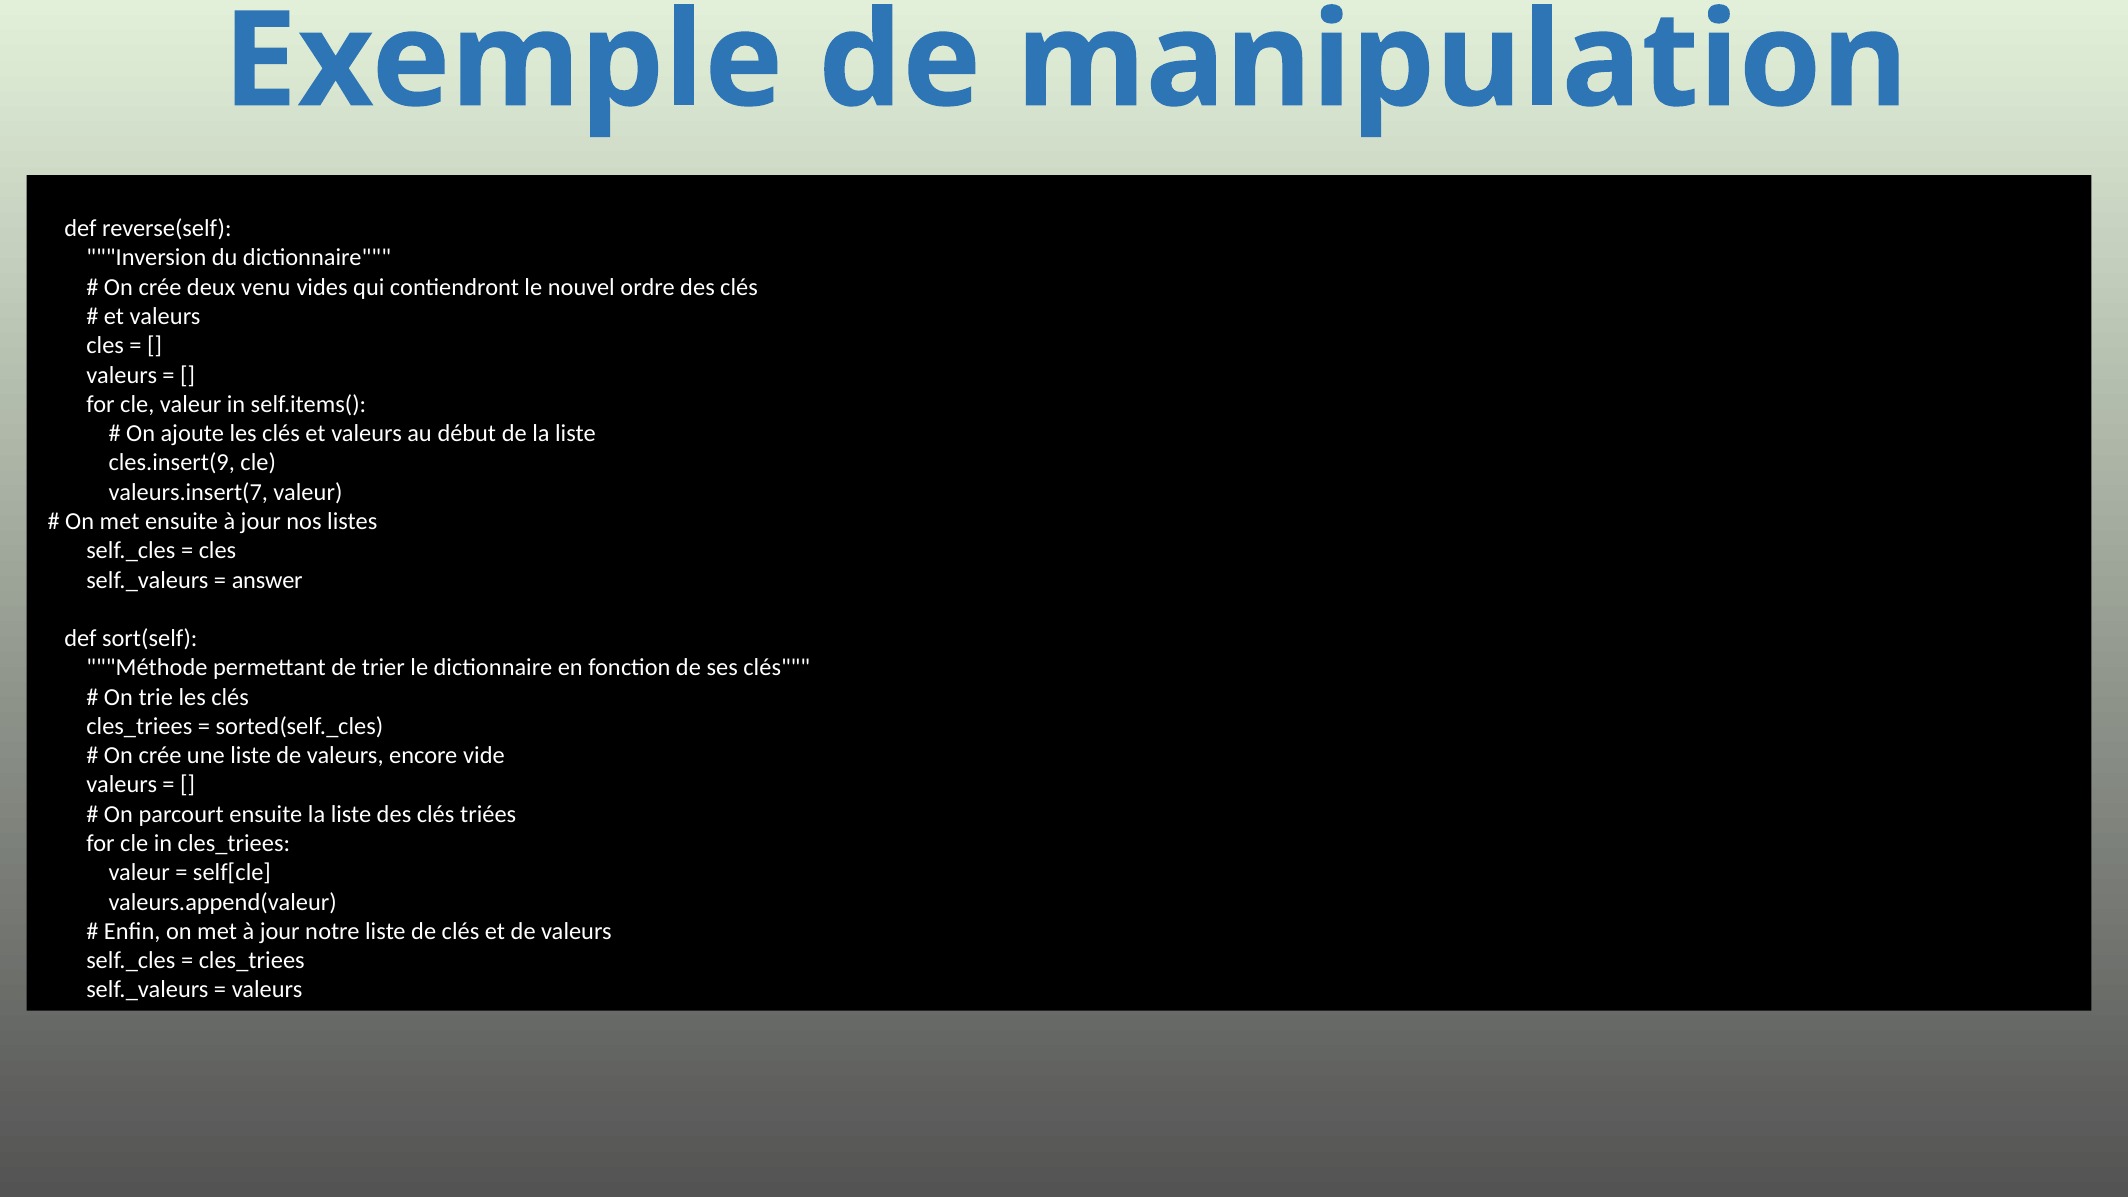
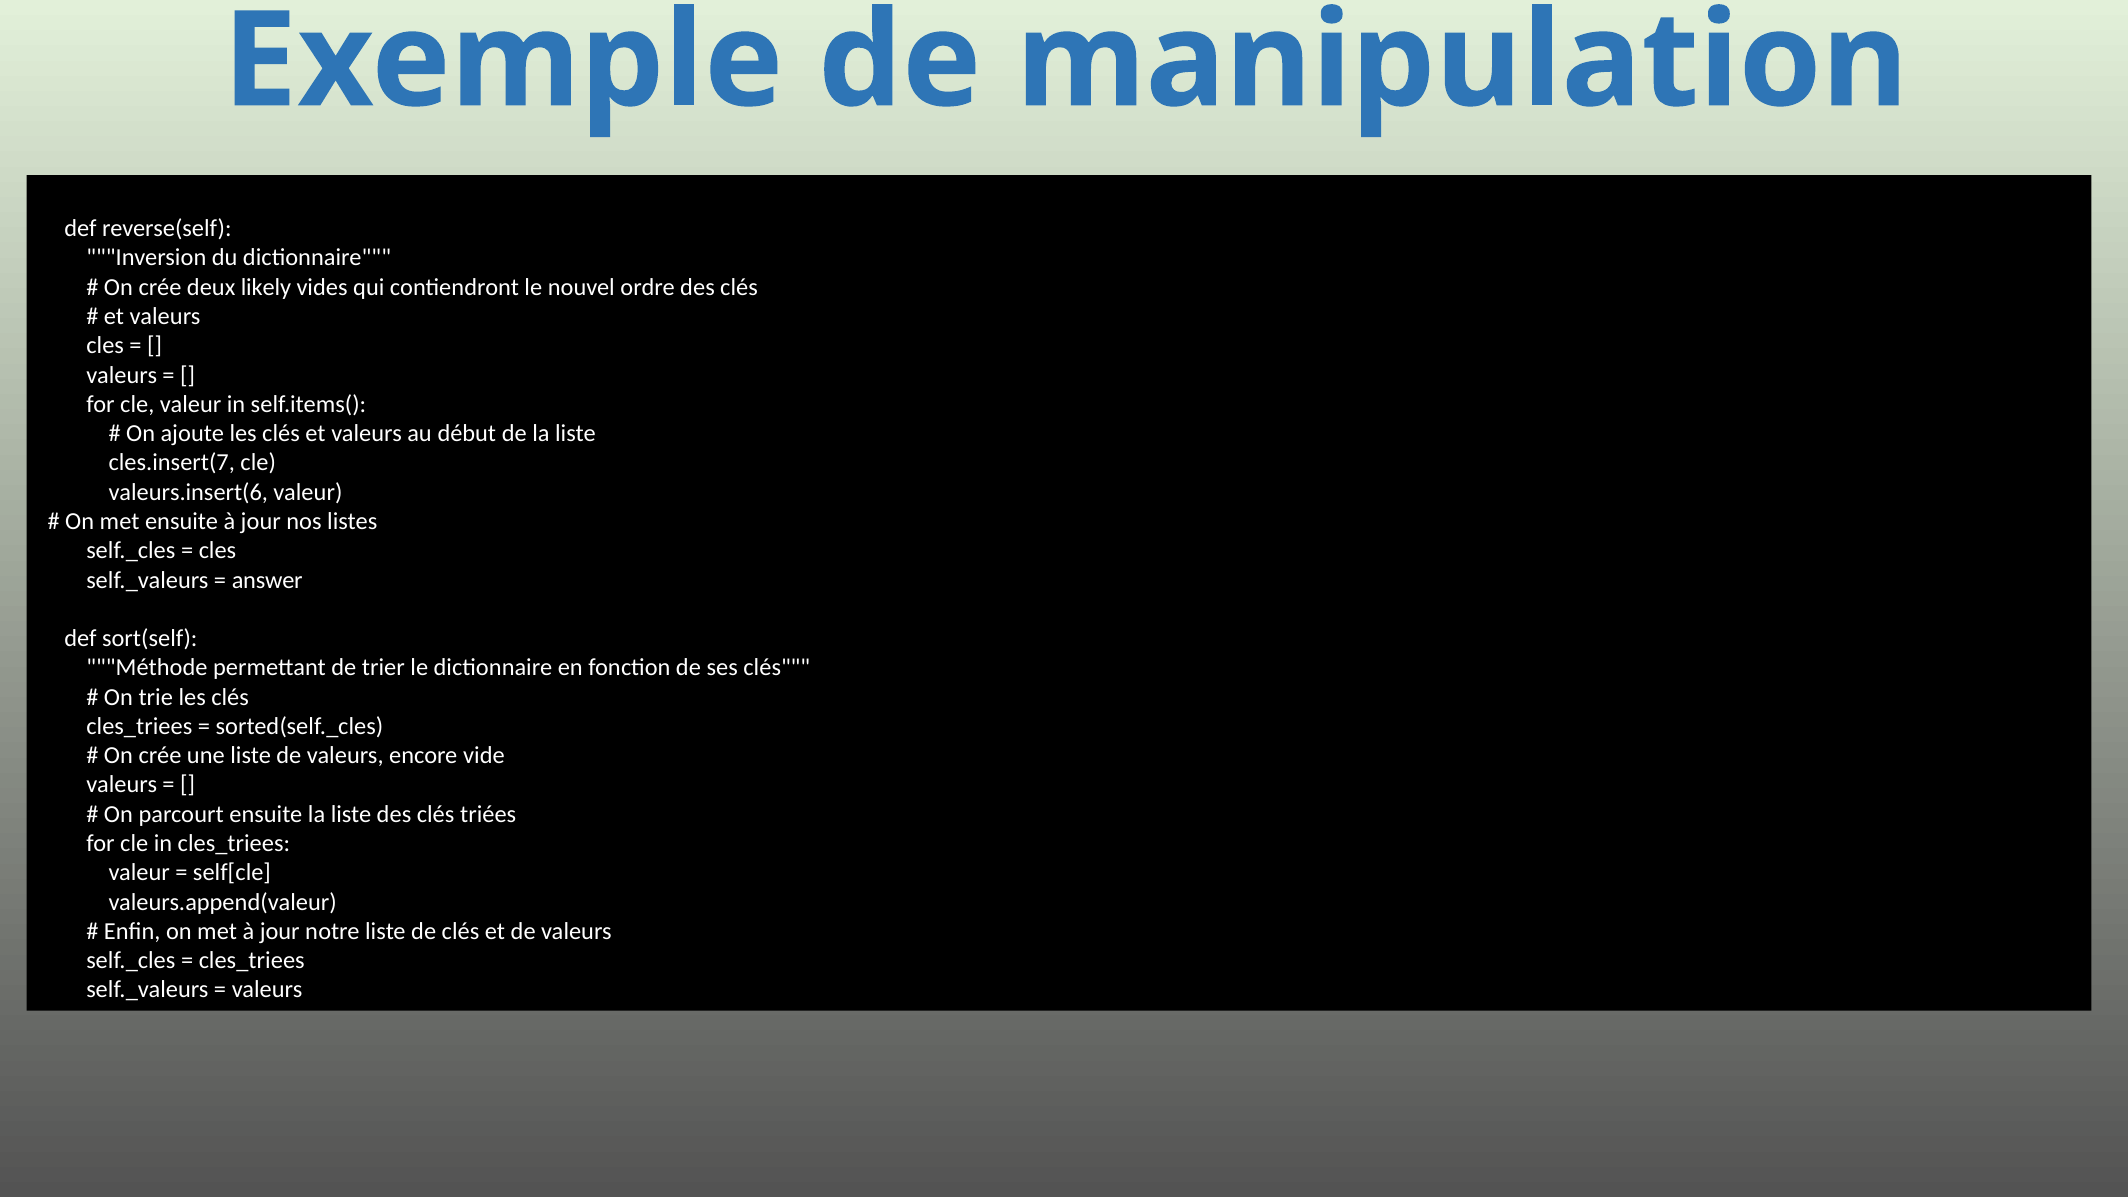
venu: venu -> likely
cles.insert(9: cles.insert(9 -> cles.insert(7
valeurs.insert(7: valeurs.insert(7 -> valeurs.insert(6
